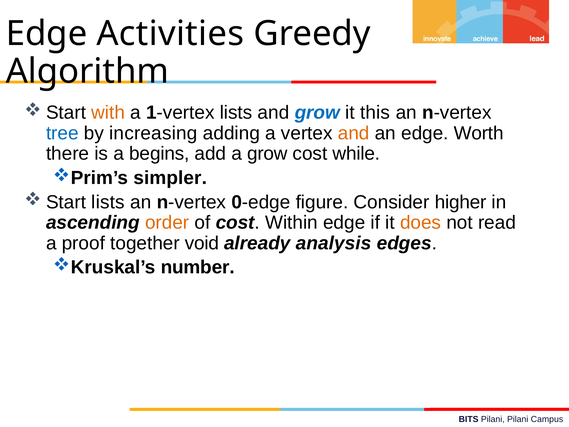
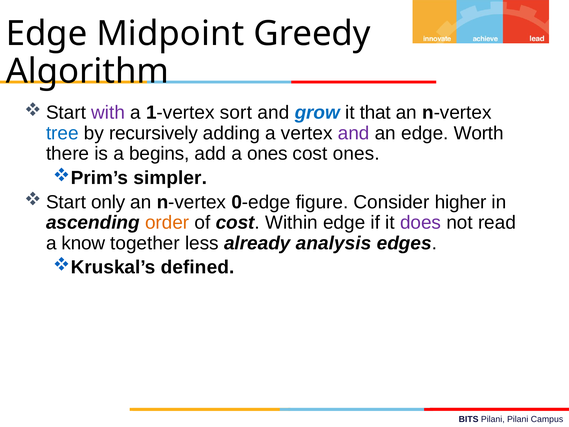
Activities: Activities -> Midpoint
with colour: orange -> purple
1-vertex lists: lists -> sort
this: this -> that
increasing: increasing -> recursively
and at (354, 133) colour: orange -> purple
a grow: grow -> ones
cost while: while -> ones
lists at (108, 202): lists -> only
does colour: orange -> purple
proof: proof -> know
void: void -> less
number: number -> defined
